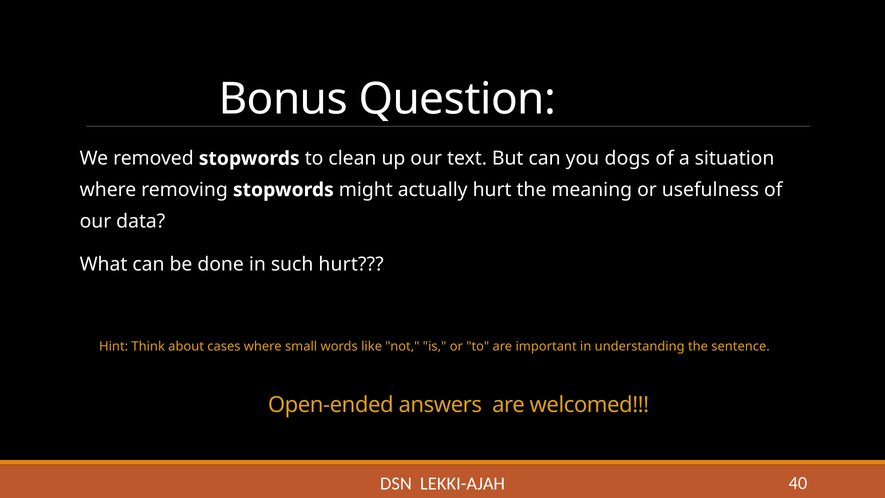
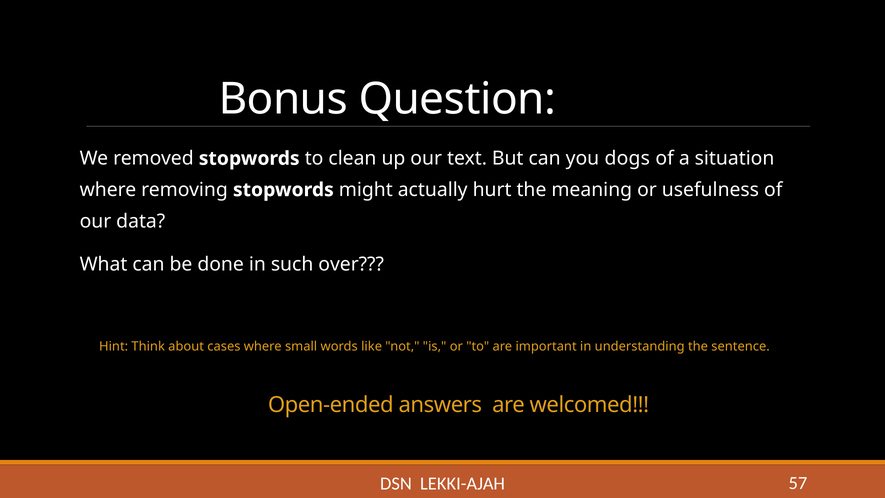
such hurt: hurt -> over
40: 40 -> 57
